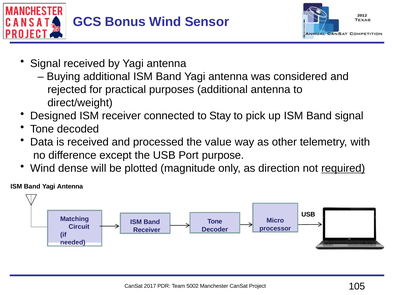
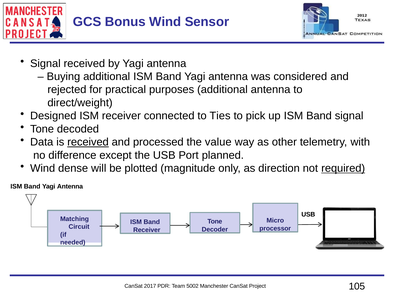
Stay: Stay -> Ties
received at (88, 142) underline: none -> present
purpose: purpose -> planned
